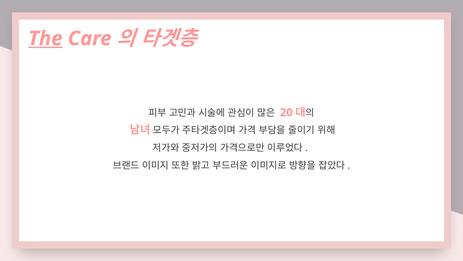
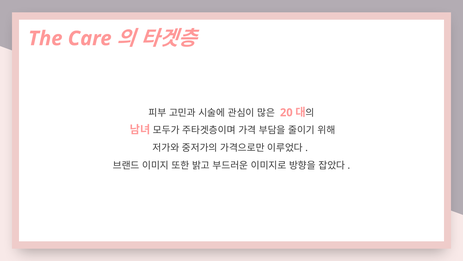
The underline: present -> none
